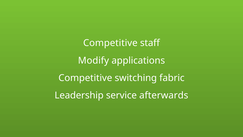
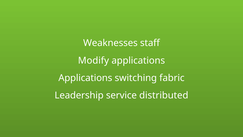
Competitive at (110, 43): Competitive -> Weaknesses
Competitive at (85, 78): Competitive -> Applications
afterwards: afterwards -> distributed
